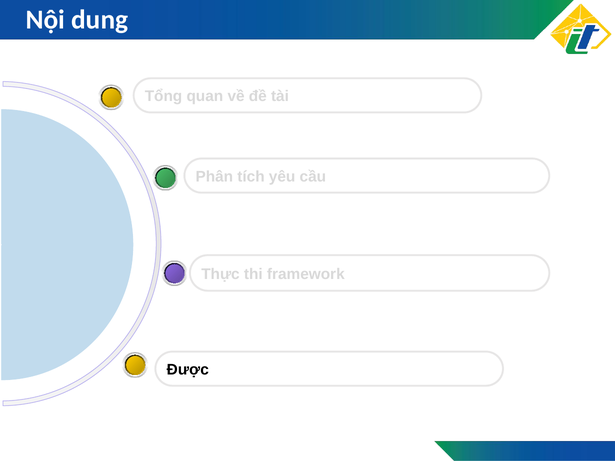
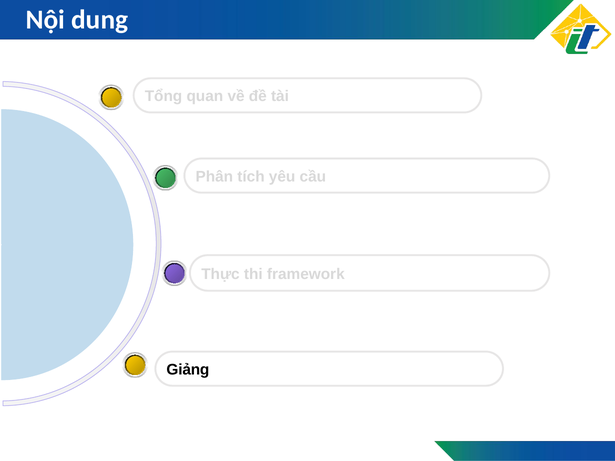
Được: Được -> Giảng
